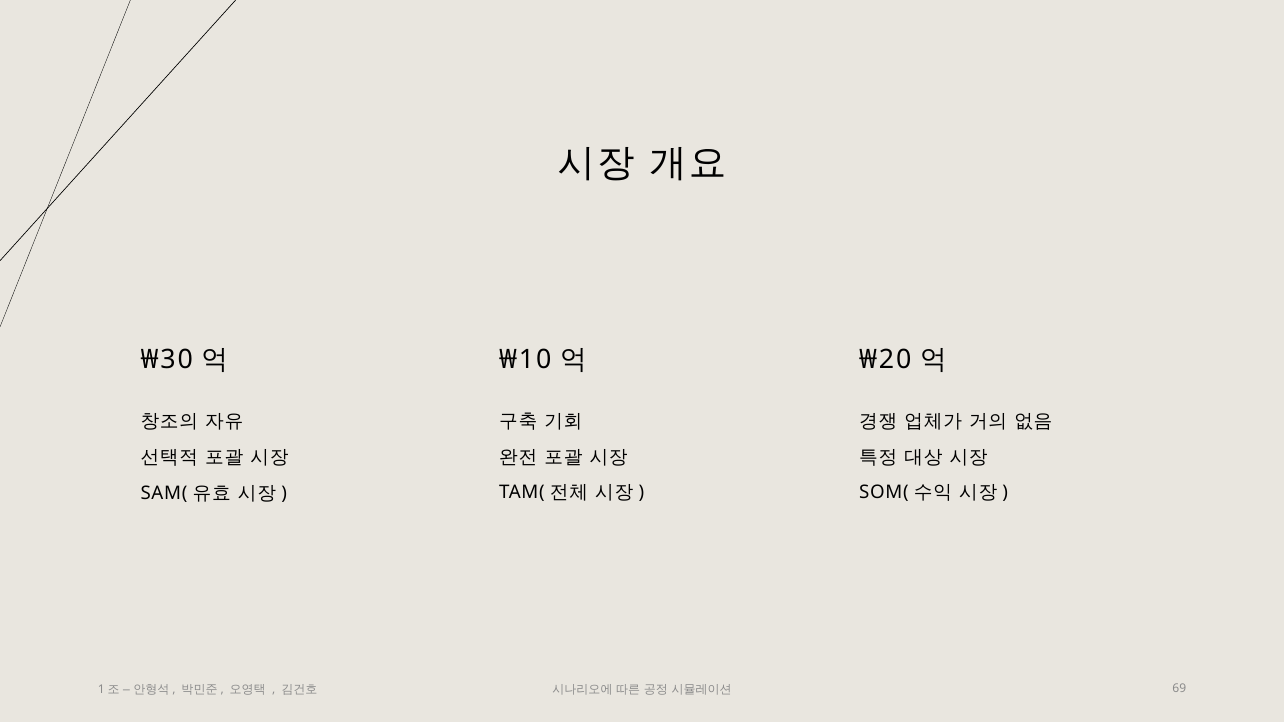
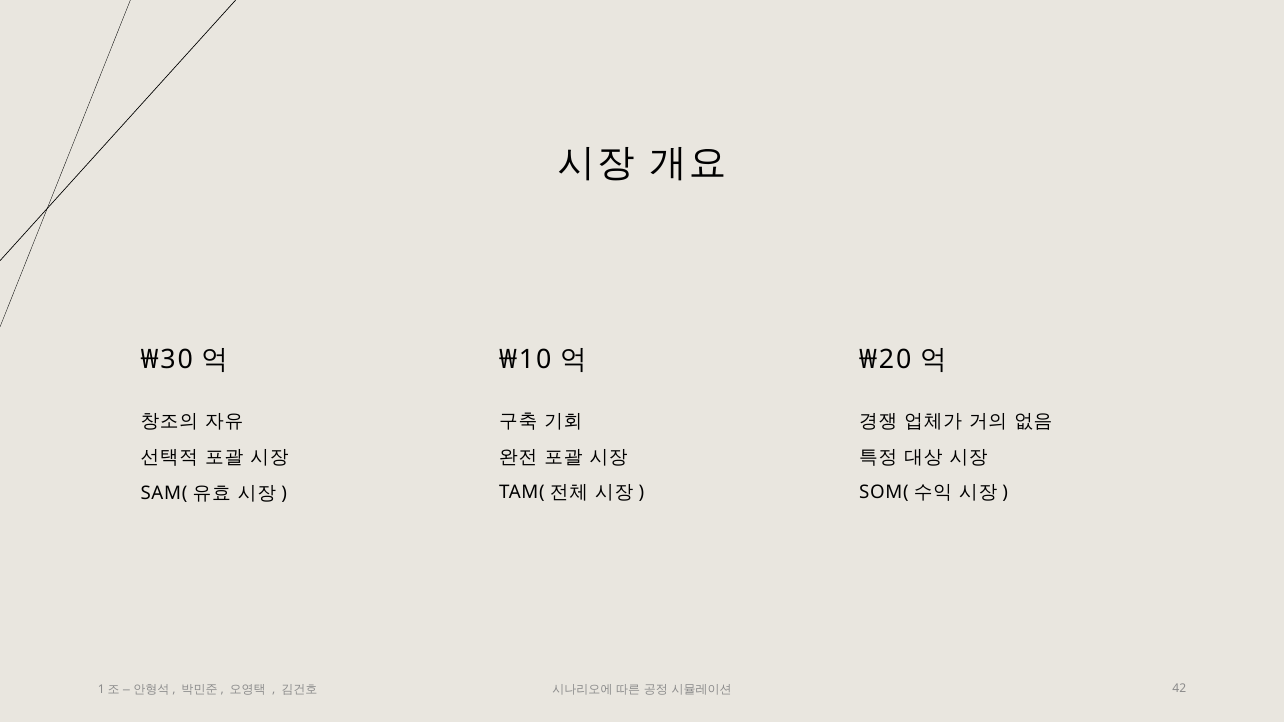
69: 69 -> 42
